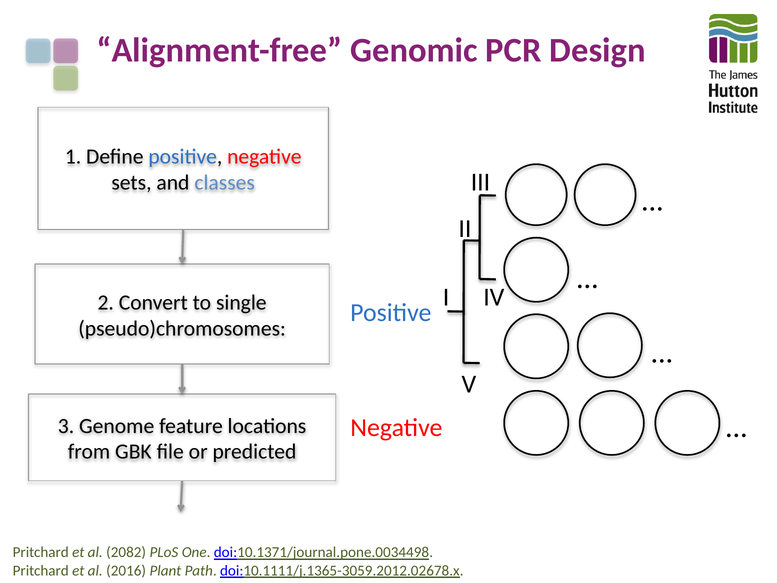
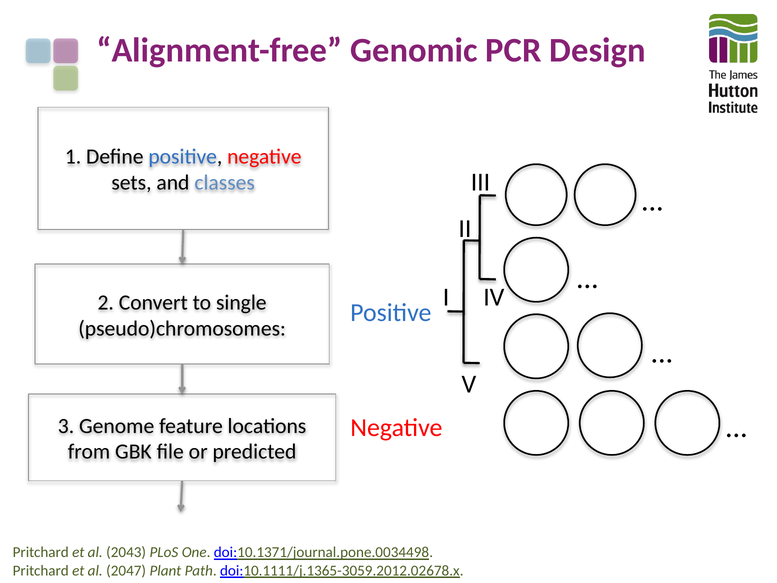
2082: 2082 -> 2043
2016: 2016 -> 2047
